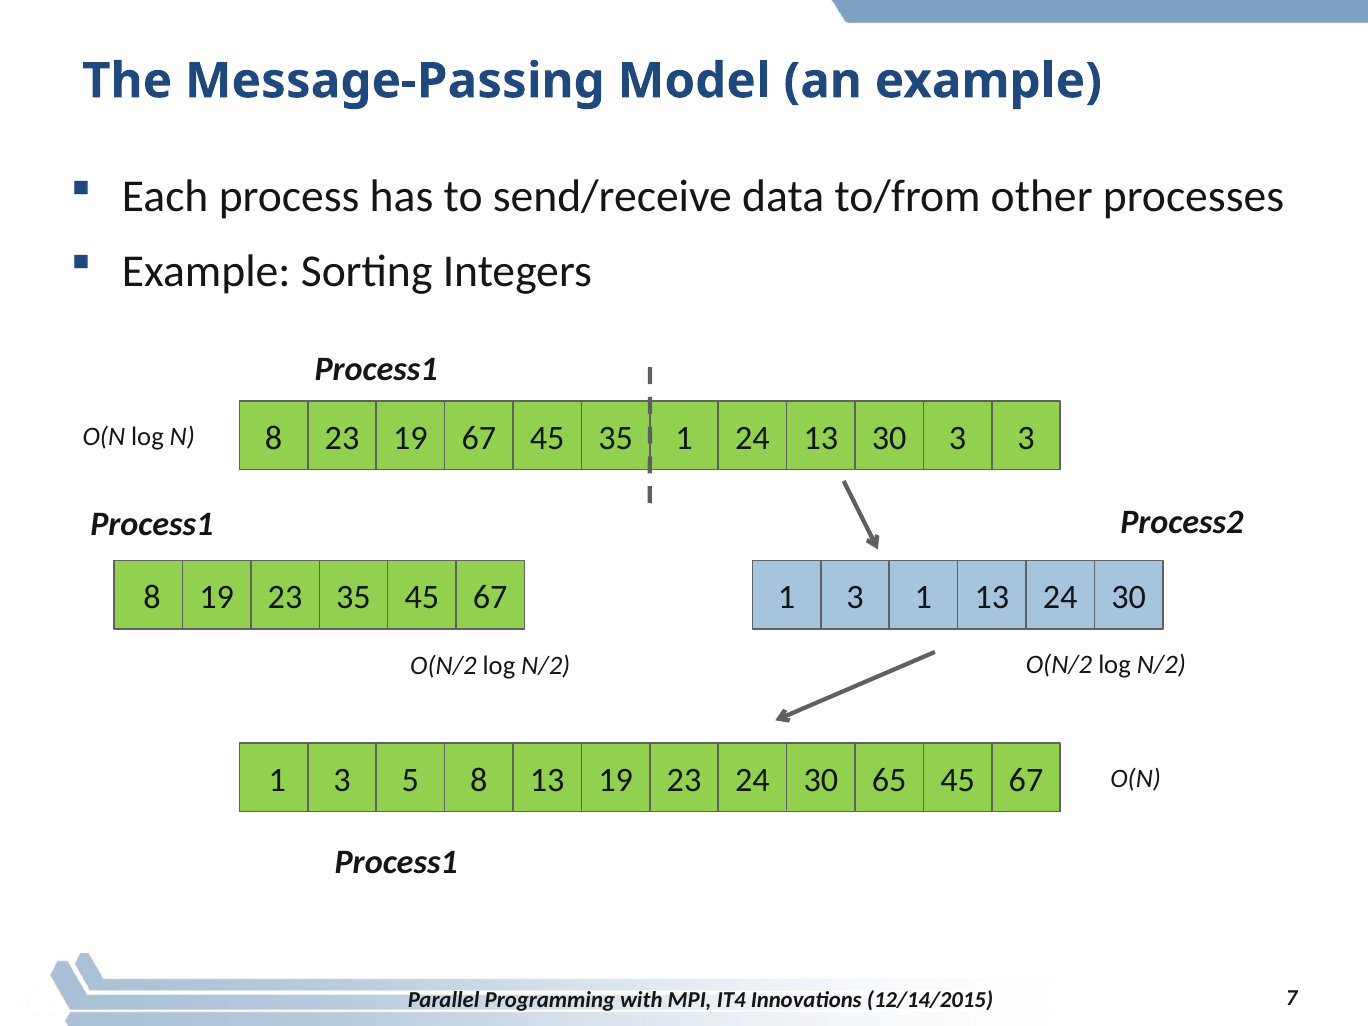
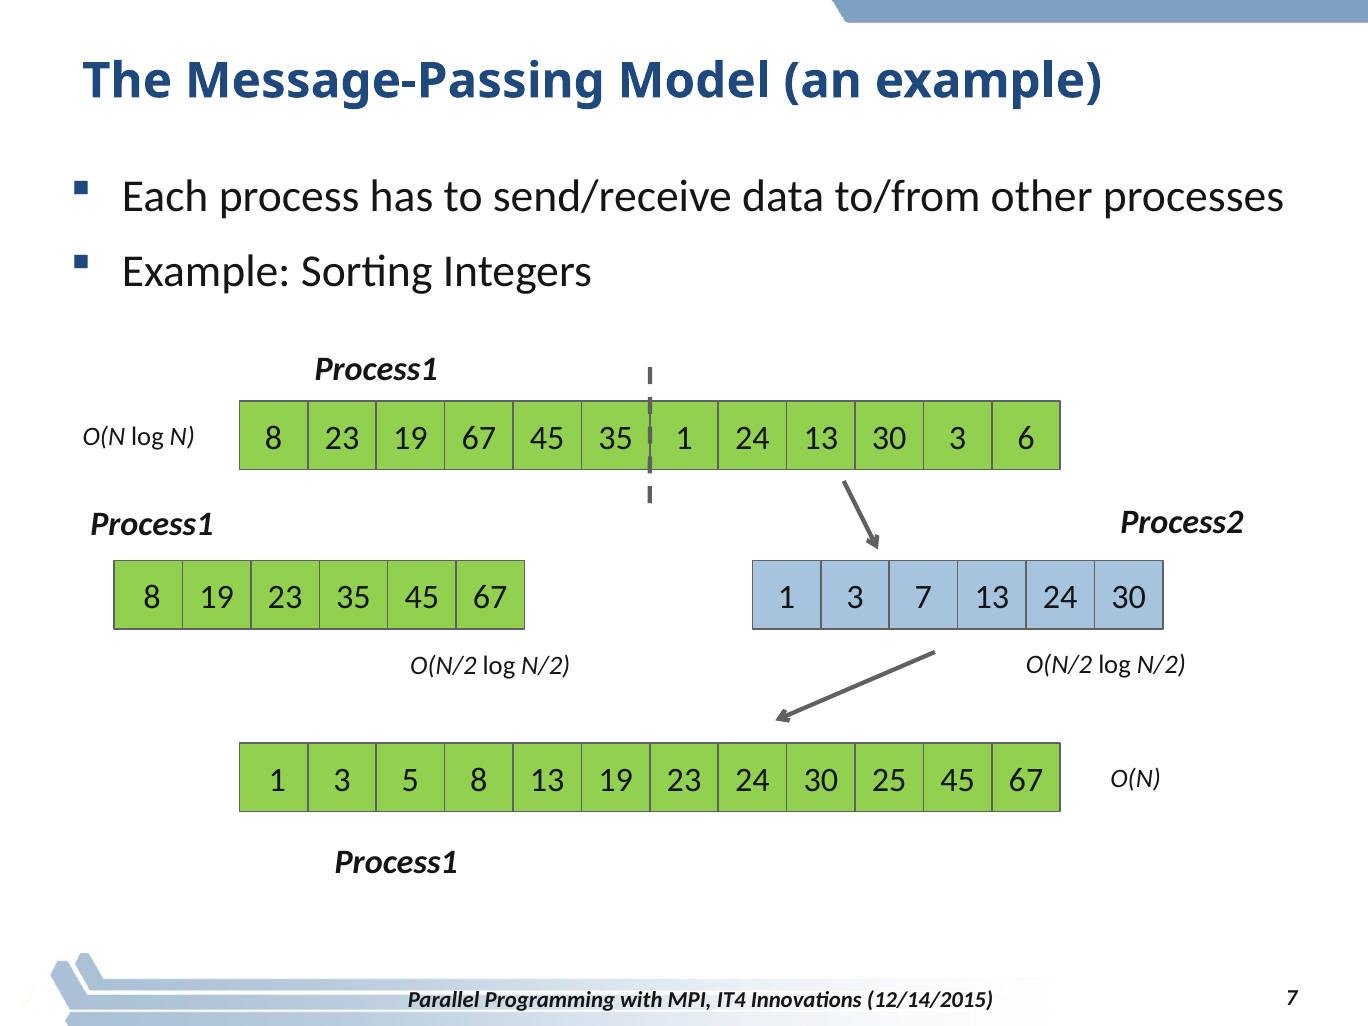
3 3: 3 -> 6
3 1: 1 -> 7
65: 65 -> 25
